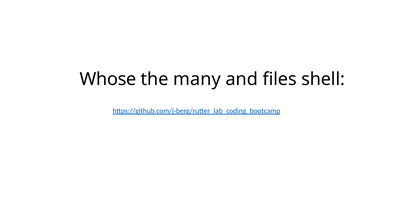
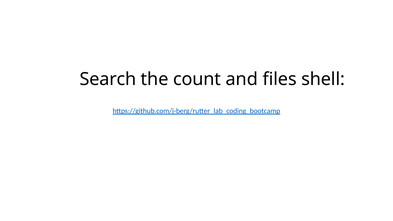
Whose: Whose -> Search
many: many -> count
